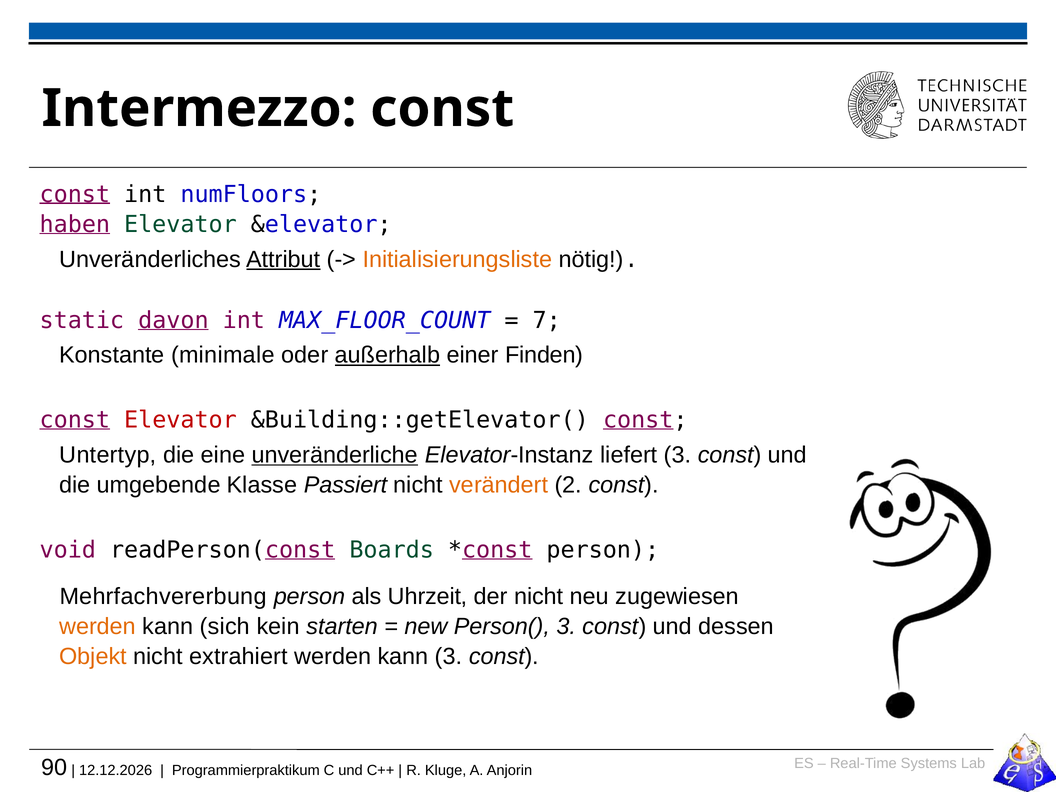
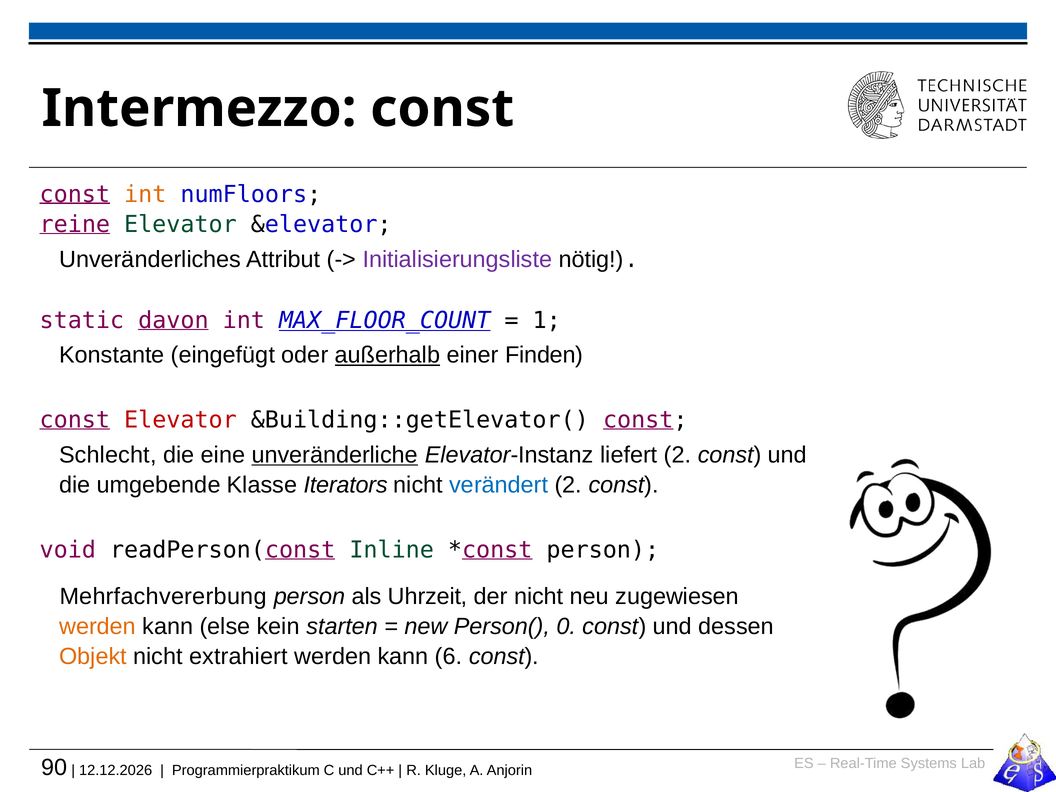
int at (145, 194) colour: black -> orange
haben: haben -> reine
Attribut underline: present -> none
Initialisierungsliste colour: orange -> purple
MAX_FLOOR_COUNT underline: none -> present
7: 7 -> 1
minimale: minimale -> eingefügt
Untertyp: Untertyp -> Schlecht
liefert 3: 3 -> 2
Passiert: Passiert -> Iterators
verändert colour: orange -> blue
Boards: Boards -> Inline
sich: sich -> else
Person( 3: 3 -> 0
kann 3: 3 -> 6
